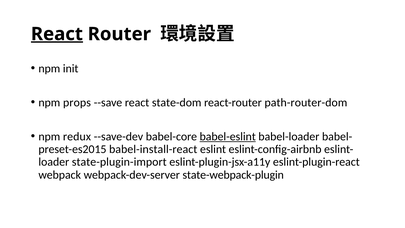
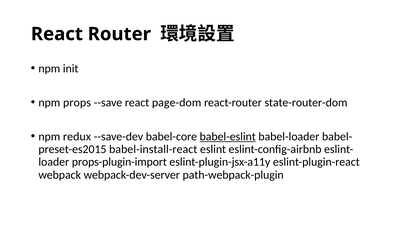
React at (57, 34) underline: present -> none
state-dom: state-dom -> page-dom
path-router-dom: path-router-dom -> state-router-dom
state-plugin-import: state-plugin-import -> props-plugin-import
state-webpack-plugin: state-webpack-plugin -> path-webpack-plugin
